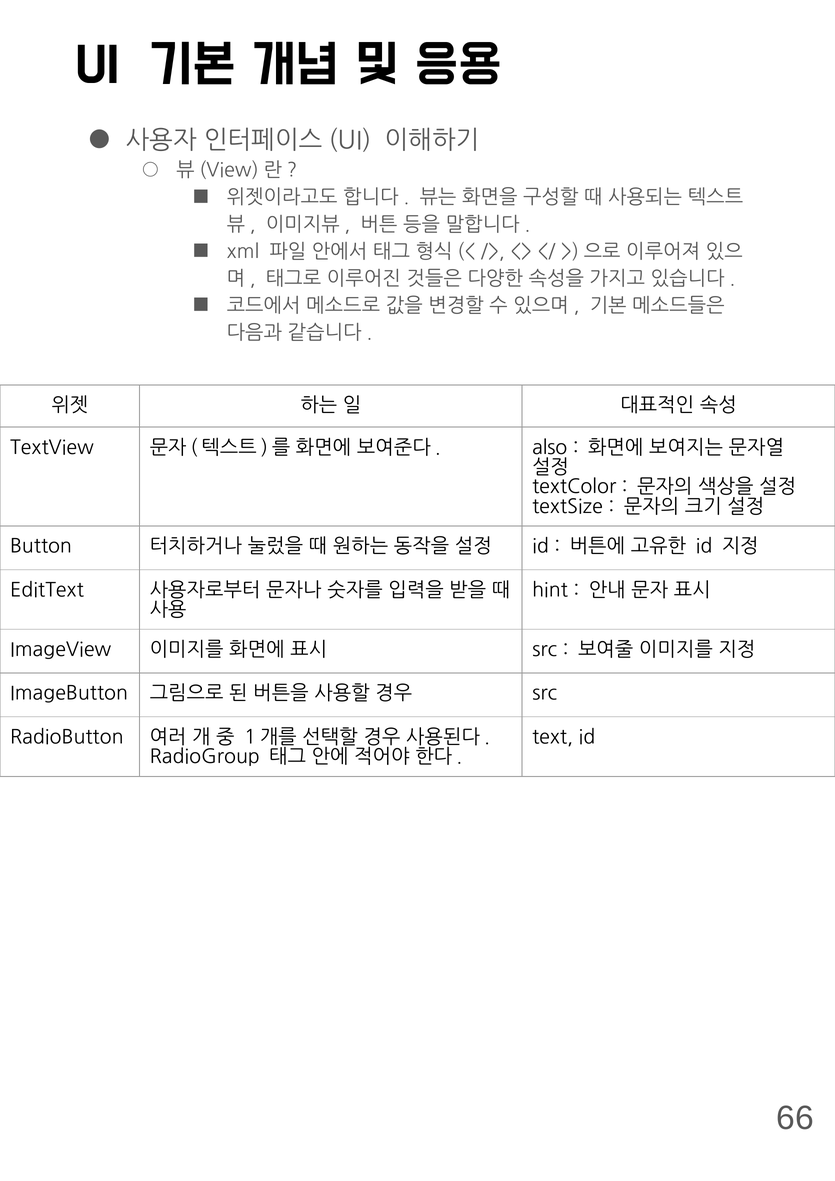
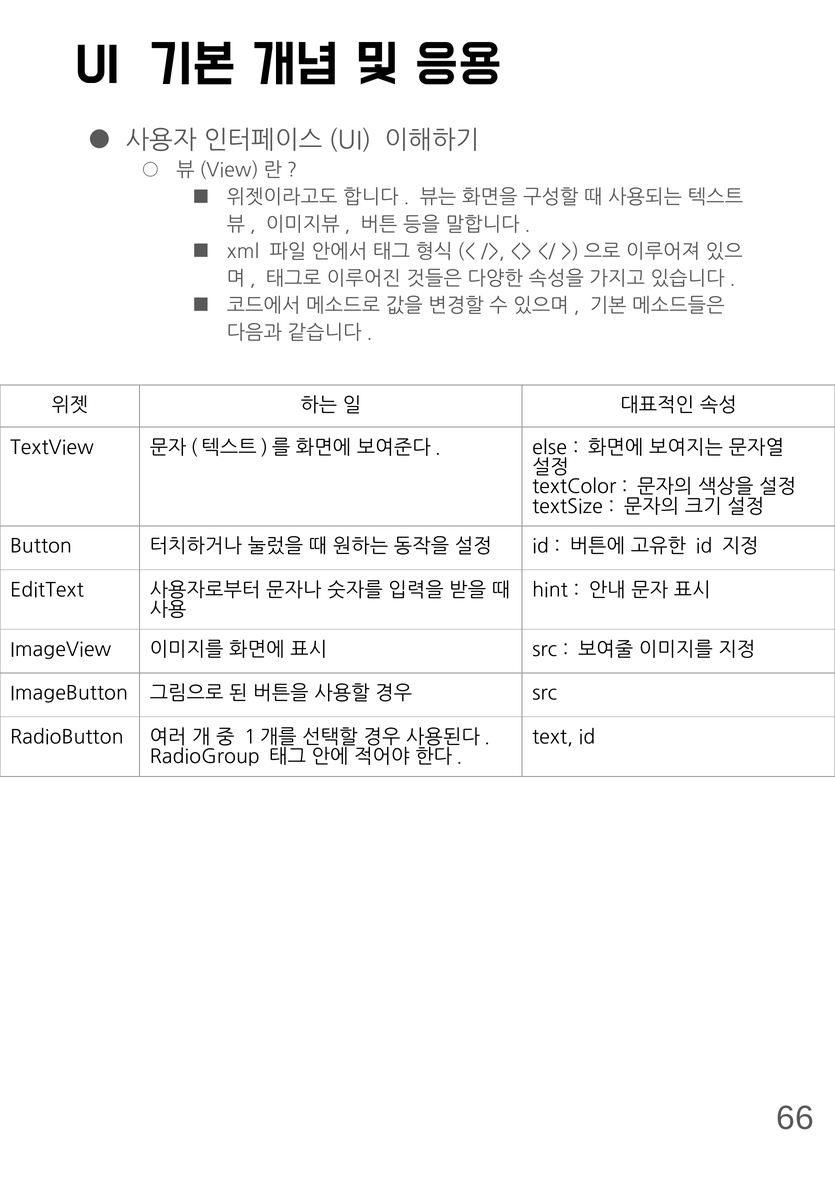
also: also -> else
